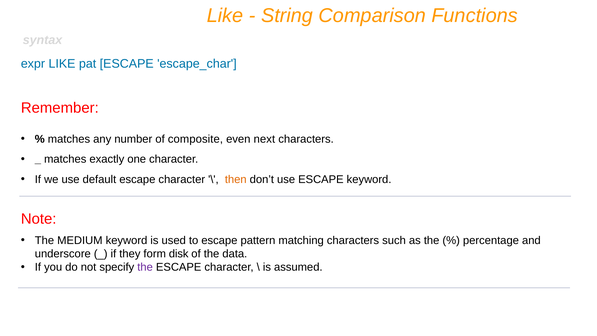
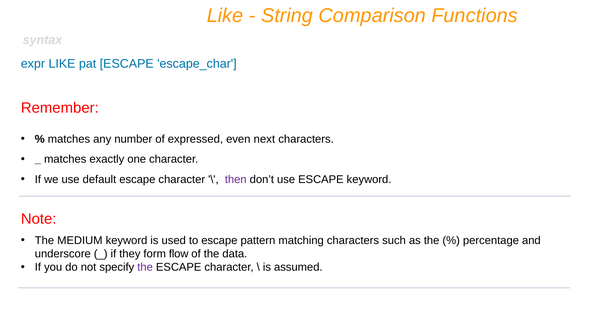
composite: composite -> expressed
then colour: orange -> purple
disk: disk -> flow
